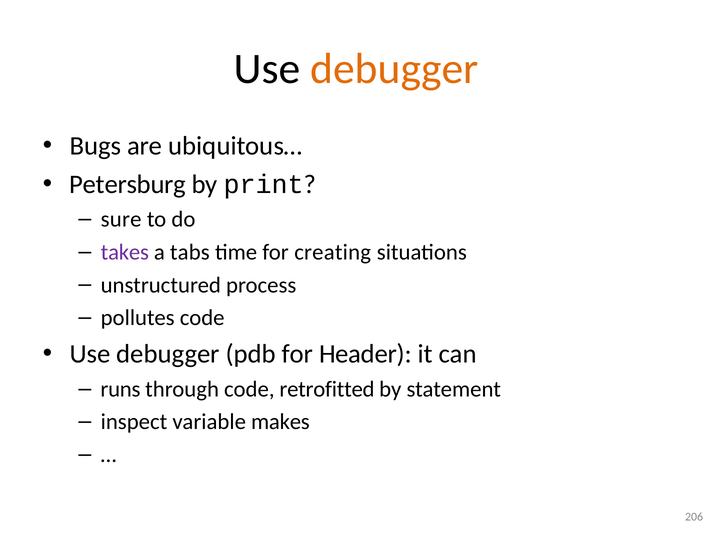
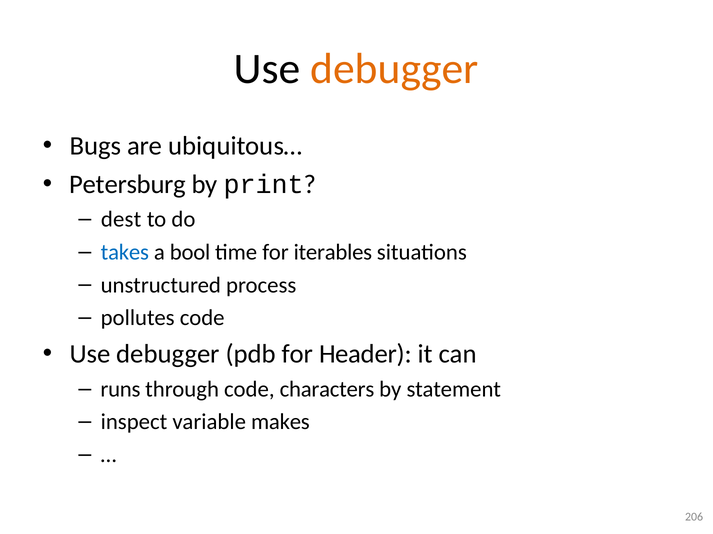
sure: sure -> dest
takes colour: purple -> blue
tabs: tabs -> bool
creating: creating -> iterables
retrofitted: retrofitted -> characters
